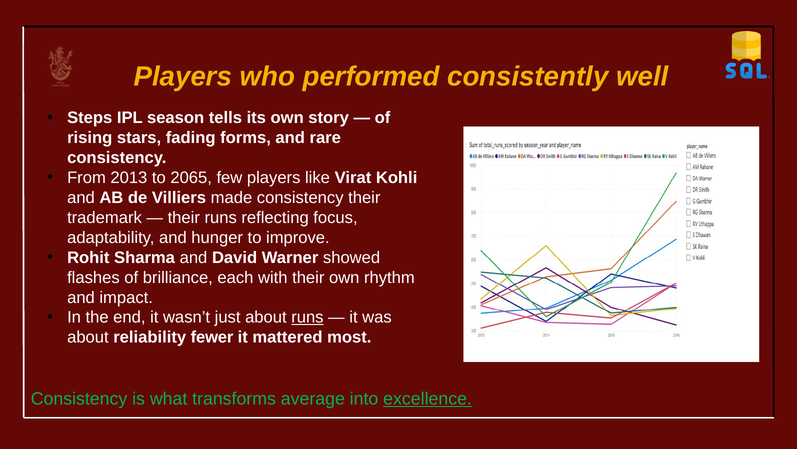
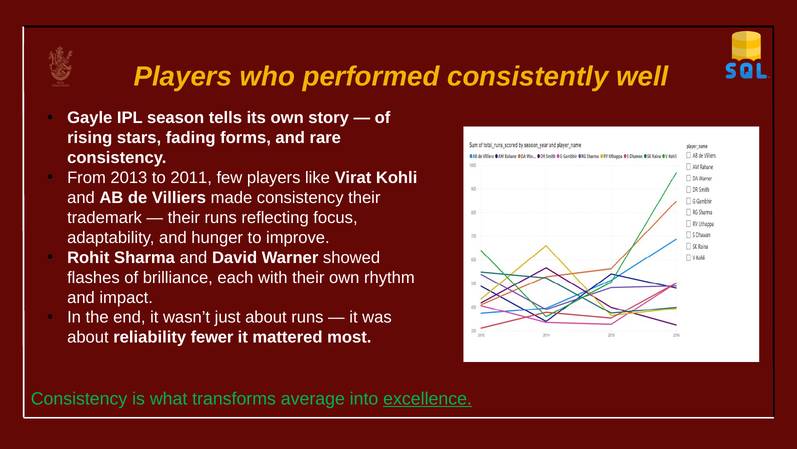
Steps: Steps -> Gayle
2065: 2065 -> 2011
runs at (307, 317) underline: present -> none
